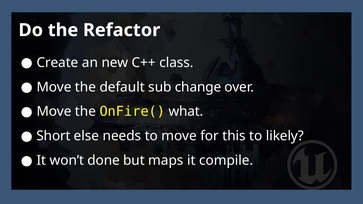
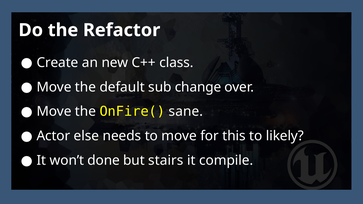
what: what -> sane
Short: Short -> Actor
maps: maps -> stairs
